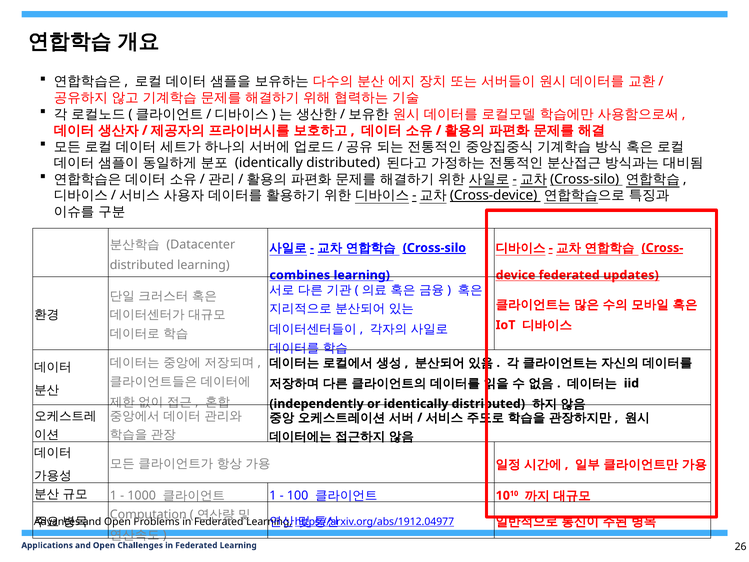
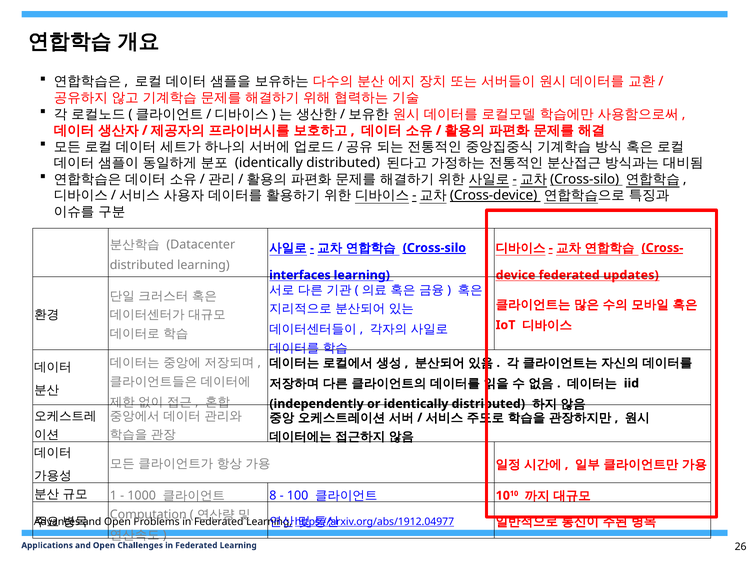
combines: combines -> interfaces
1 at (273, 495): 1 -> 8
